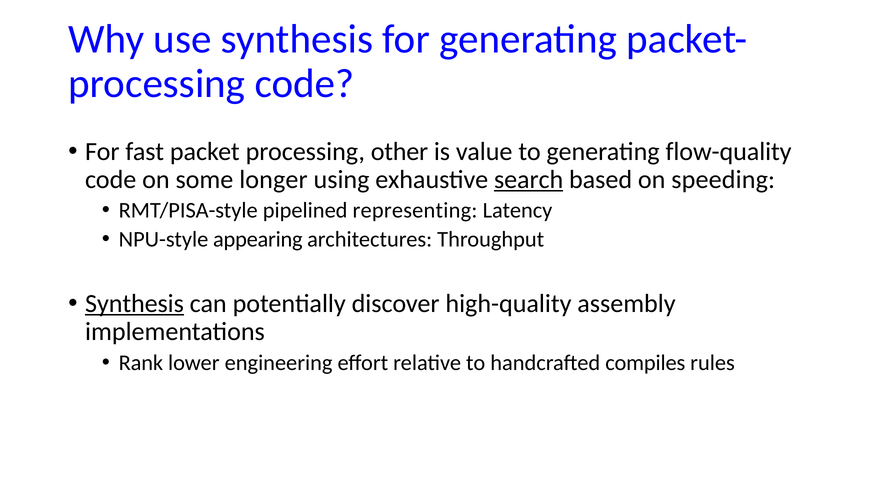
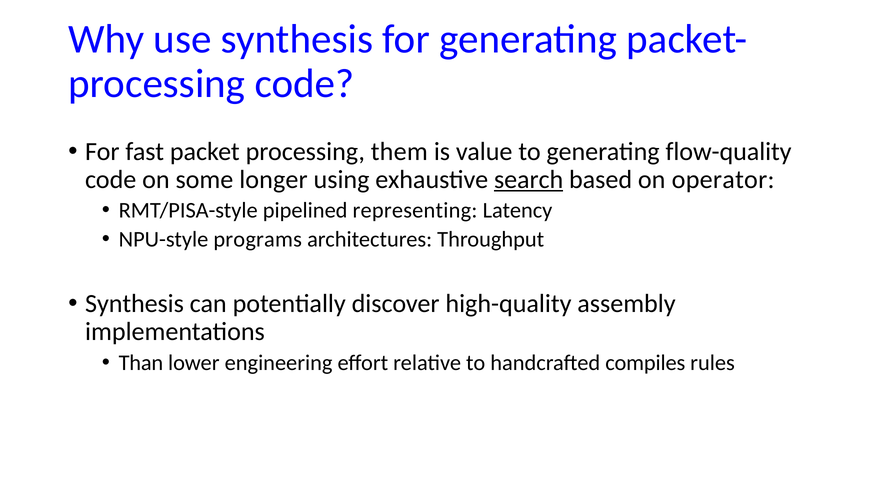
other: other -> them
speeding: speeding -> operator
appearing: appearing -> programs
Synthesis at (134, 304) underline: present -> none
Rank: Rank -> Than
